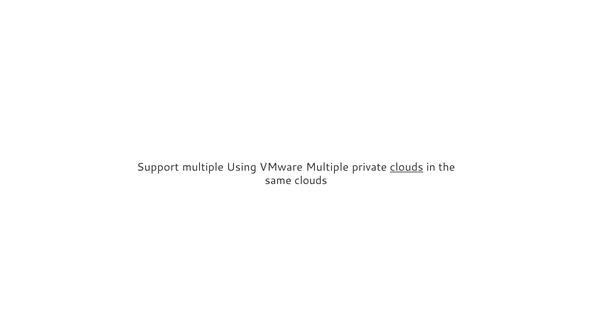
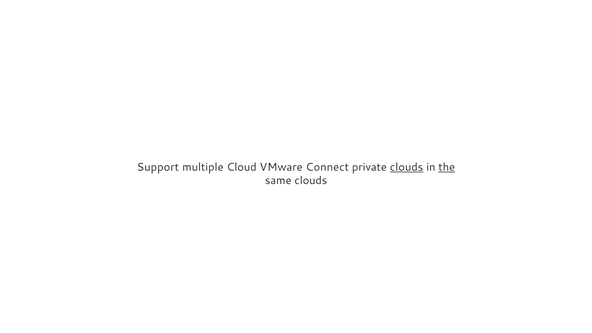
Using: Using -> Cloud
VMware Multiple: Multiple -> Connect
the underline: none -> present
